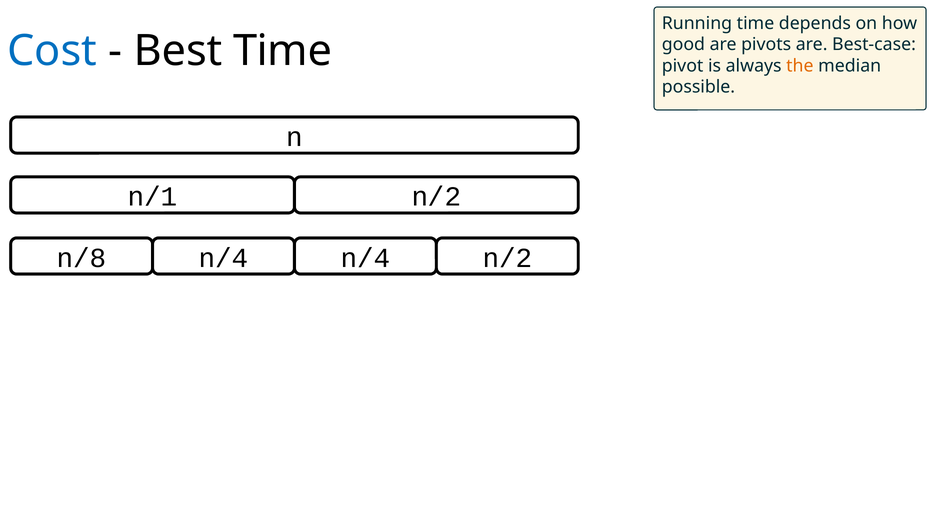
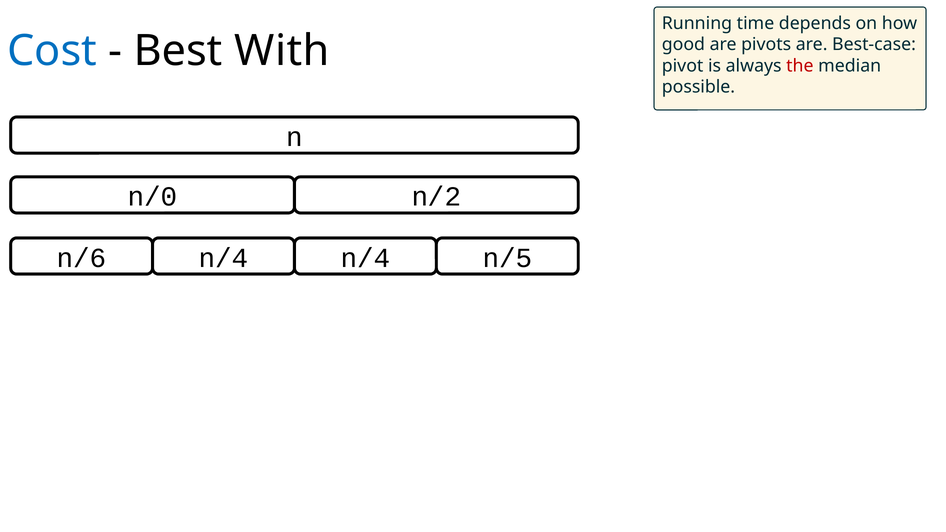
Best Time: Time -> With
the colour: orange -> red
n/1: n/1 -> n/0
n/8: n/8 -> n/6
n/4 n/2: n/2 -> n/5
